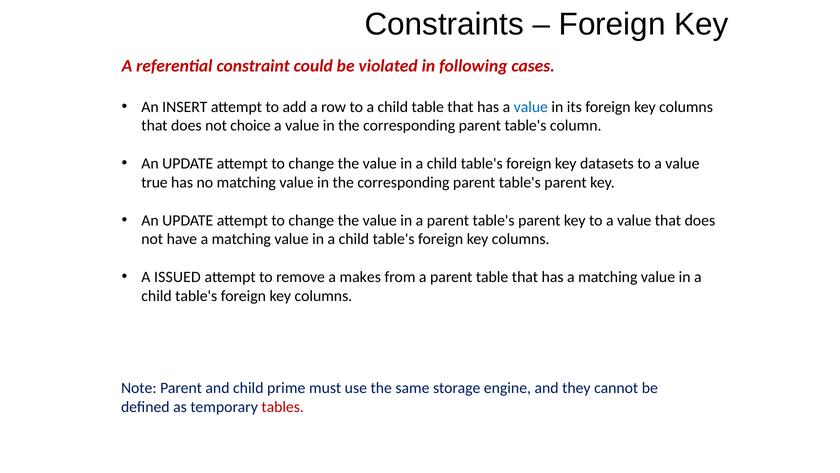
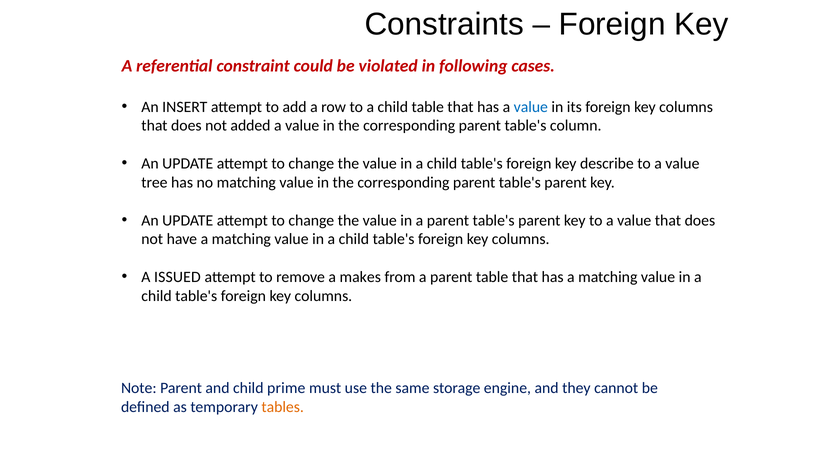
choice: choice -> added
datasets: datasets -> describe
true: true -> tree
tables colour: red -> orange
